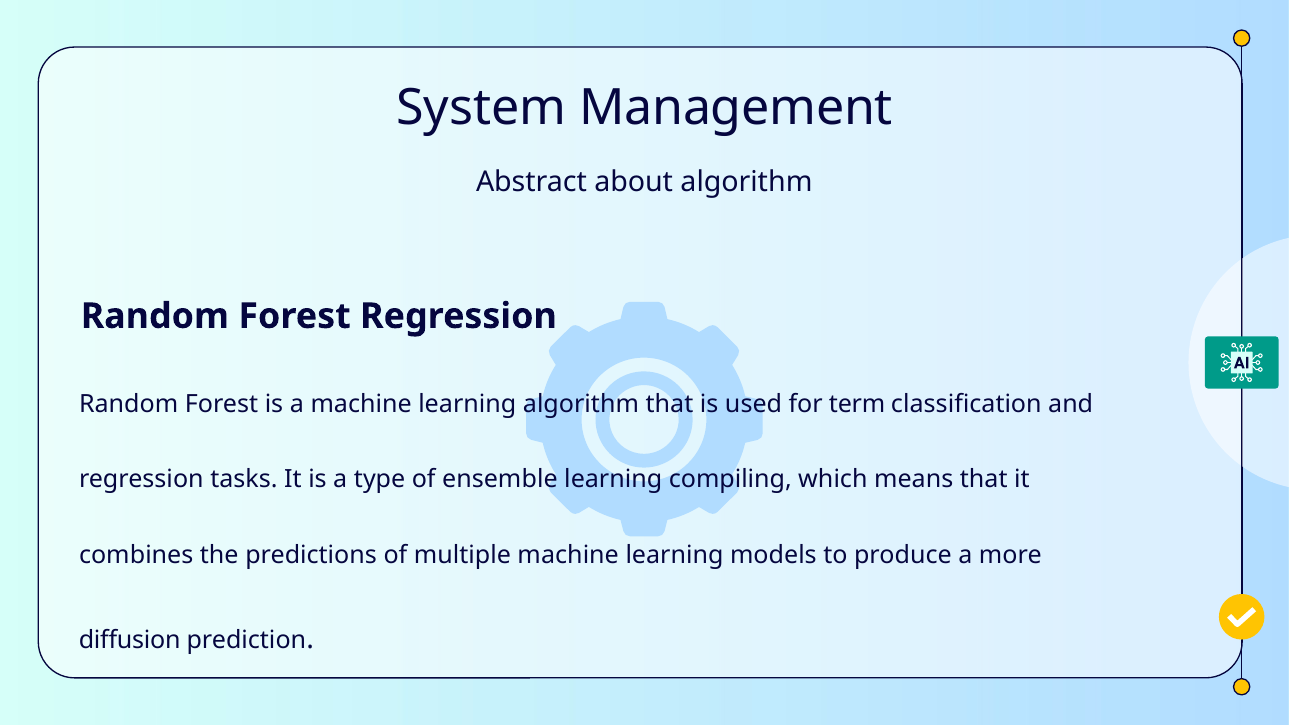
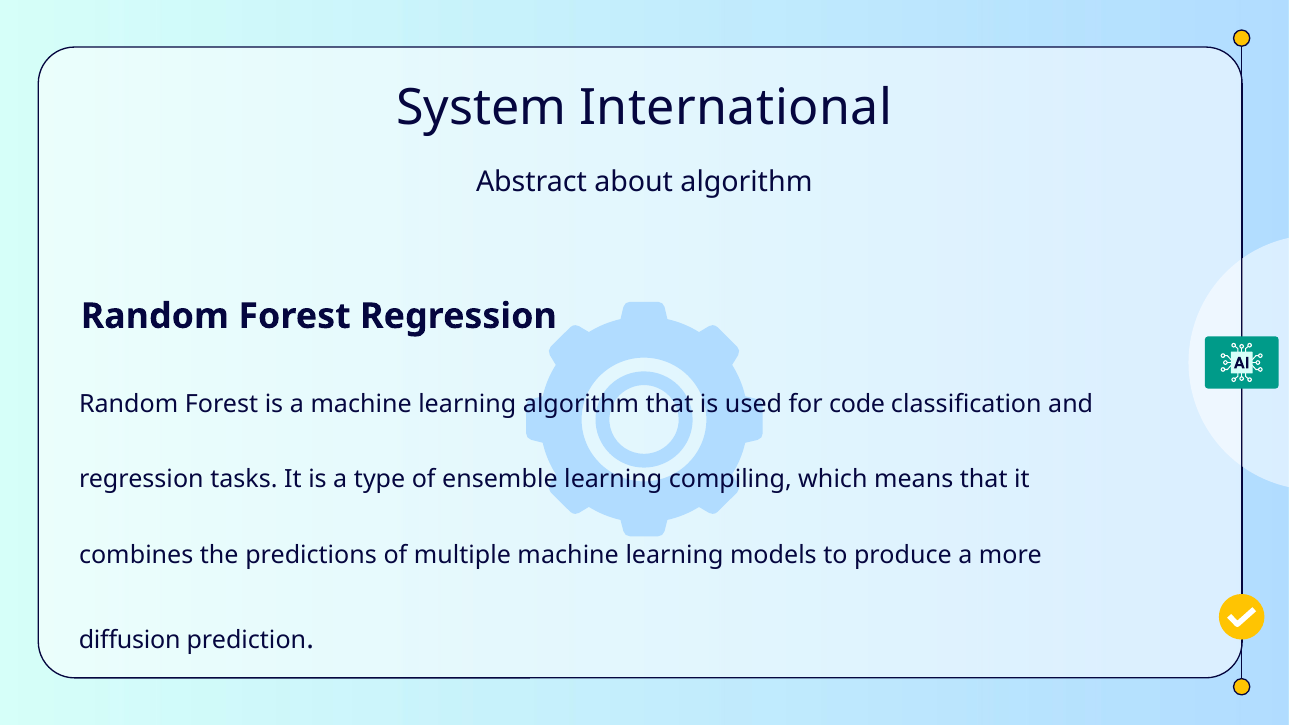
Management: Management -> International
term: term -> code
